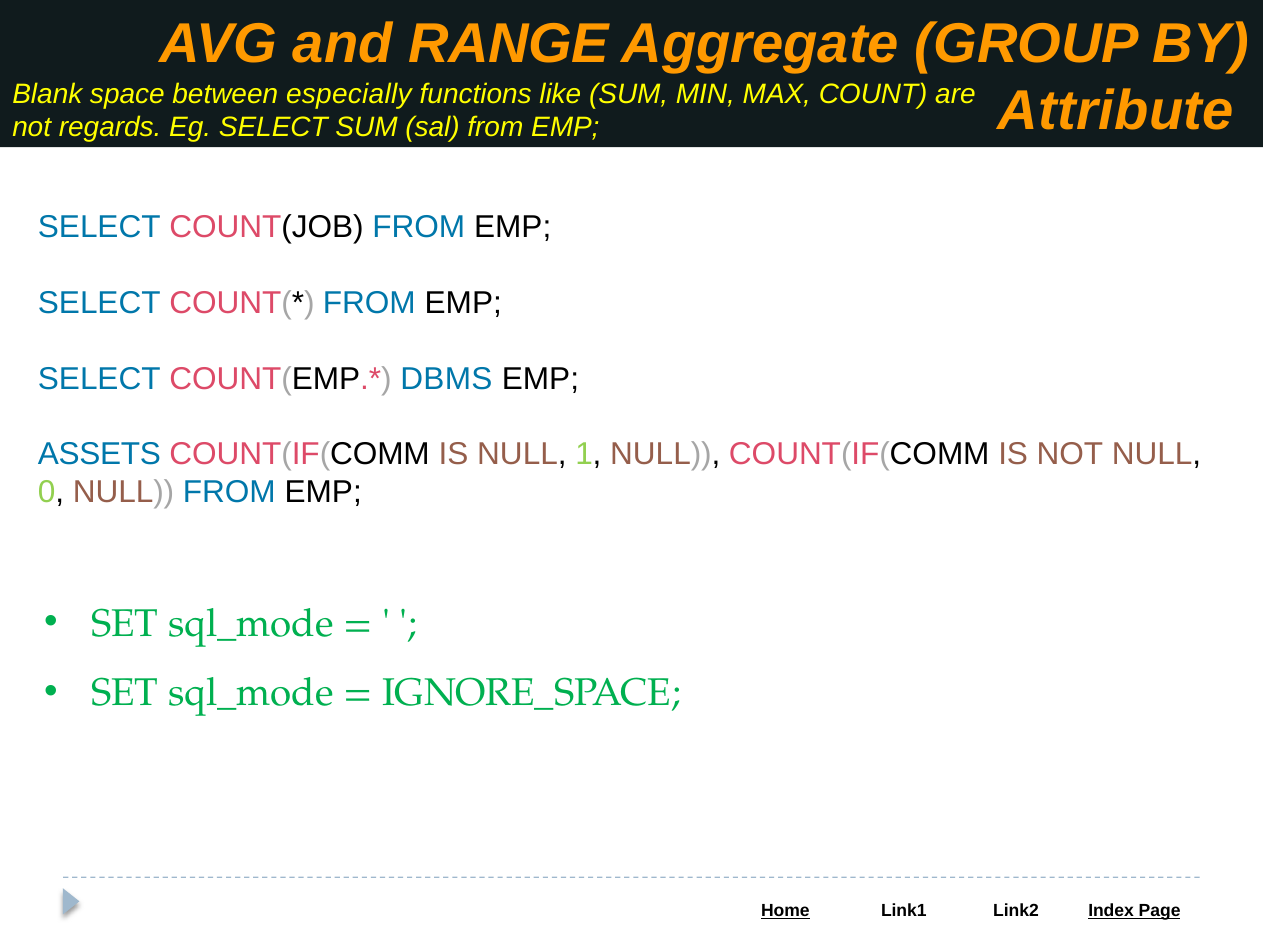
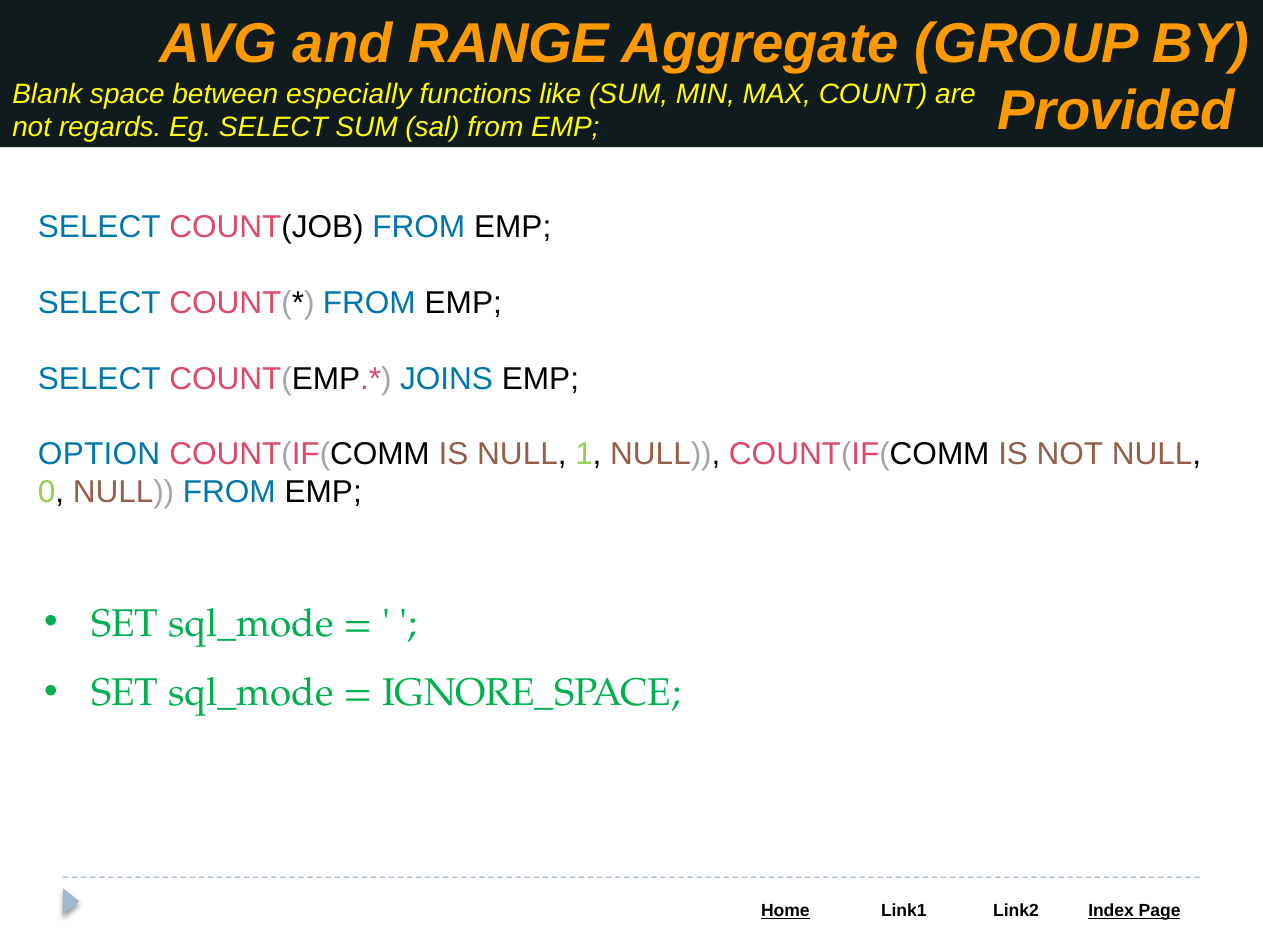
Attribute: Attribute -> Provided
DBMS: DBMS -> JOINS
ASSETS: ASSETS -> OPTION
